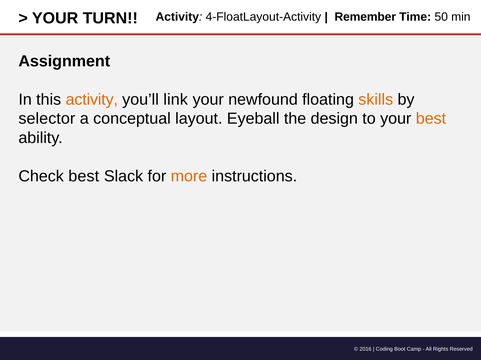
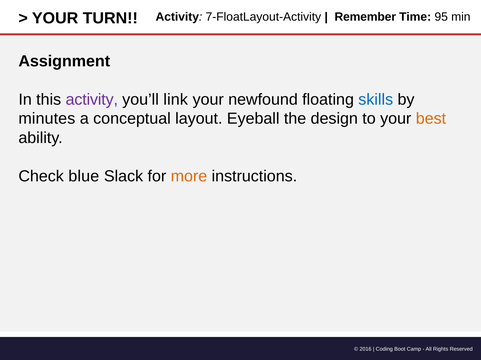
4-FloatLayout-Activity: 4-FloatLayout-Activity -> 7-FloatLayout-Activity
50: 50 -> 95
activity at (92, 100) colour: orange -> purple
skills colour: orange -> blue
selector: selector -> minutes
Check best: best -> blue
